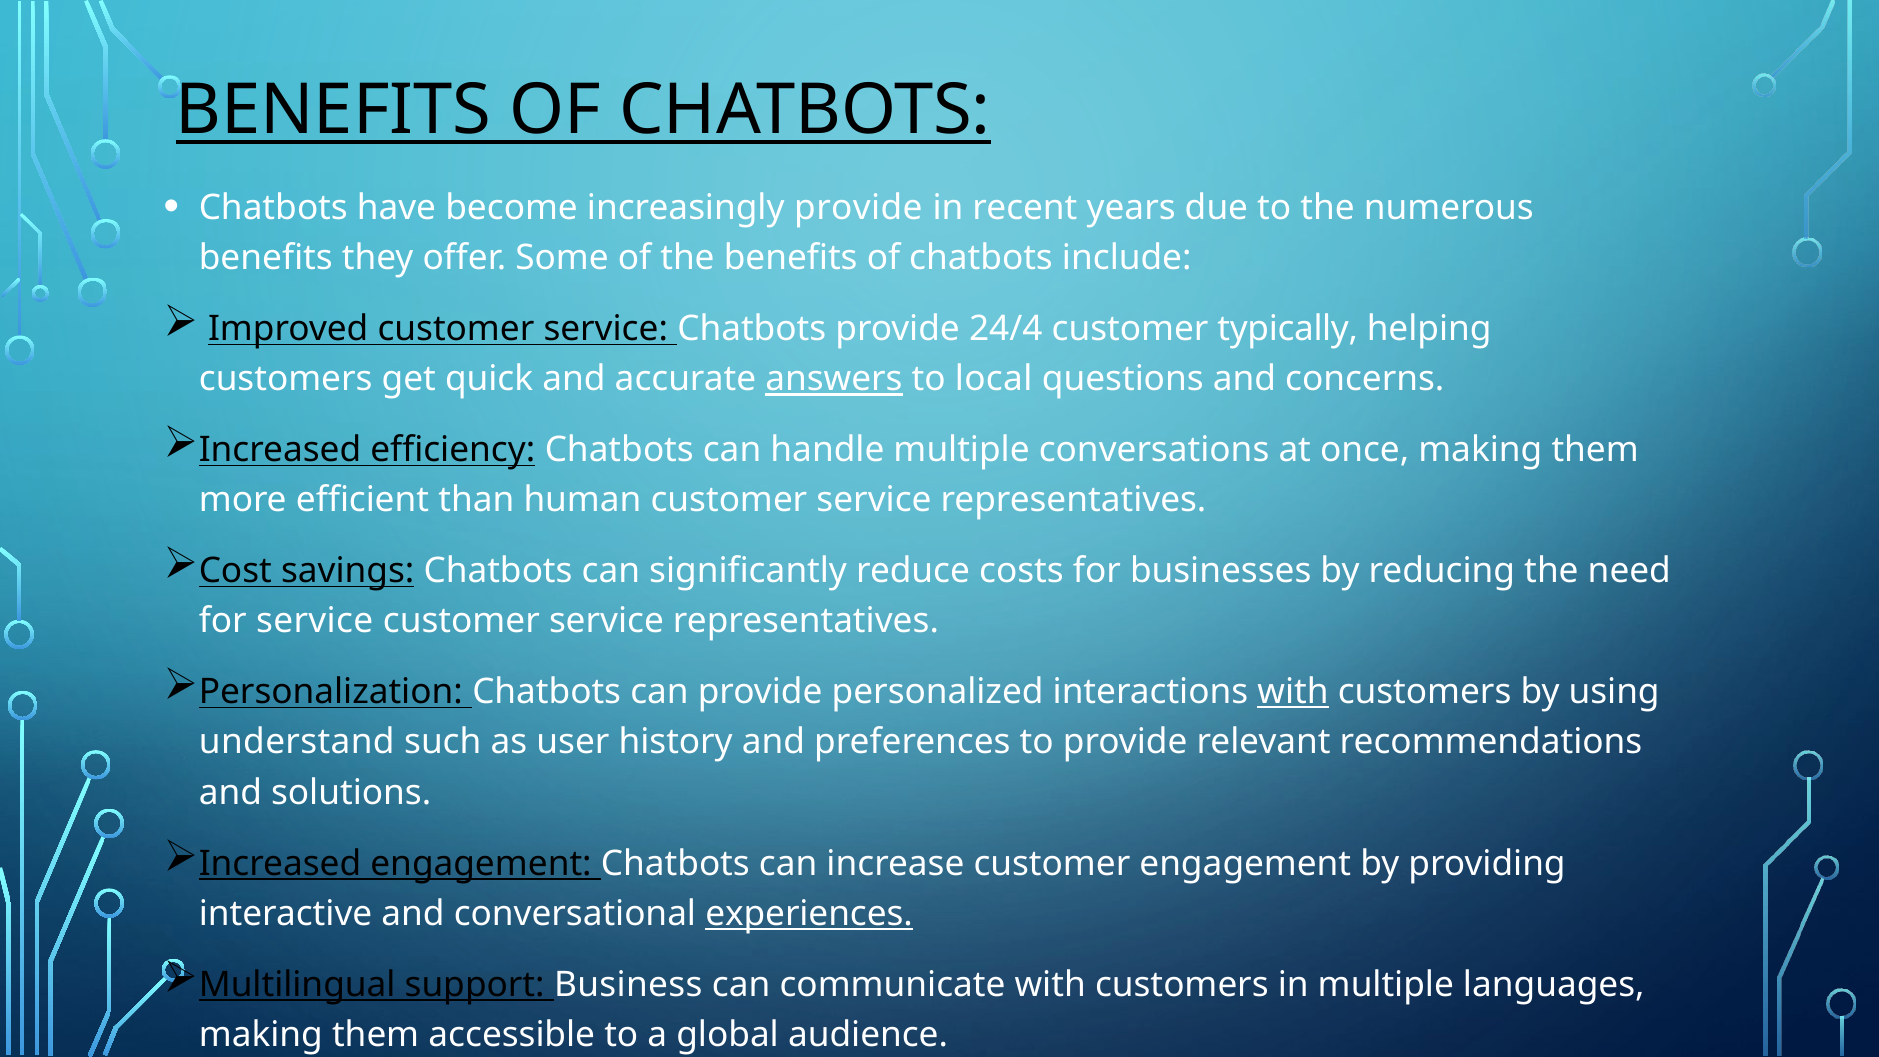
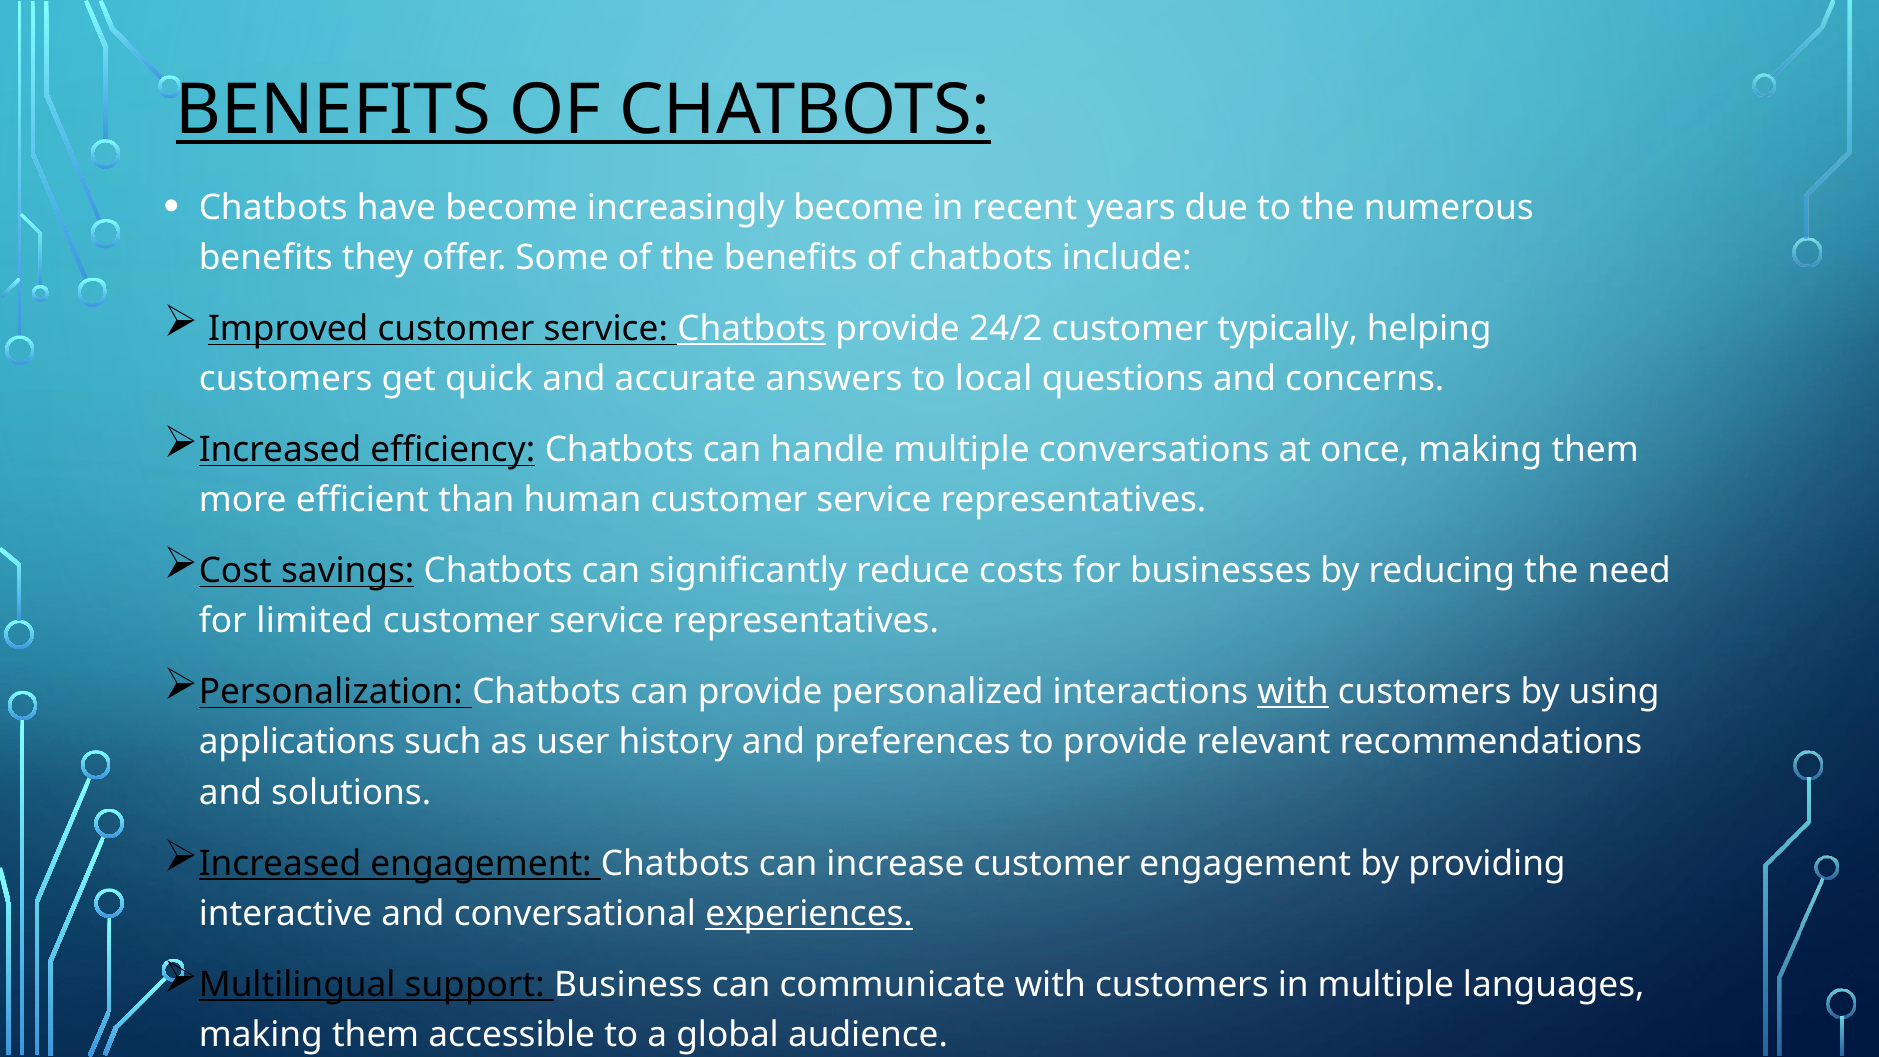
increasingly provide: provide -> become
Chatbots at (752, 329) underline: none -> present
24/4: 24/4 -> 24/2
answers underline: present -> none
for service: service -> limited
understand: understand -> applications
